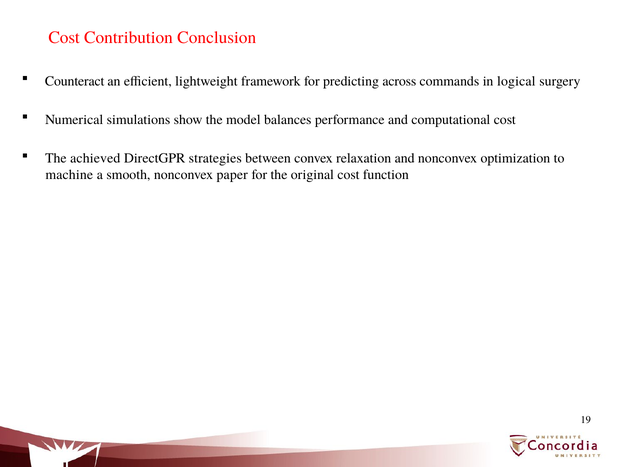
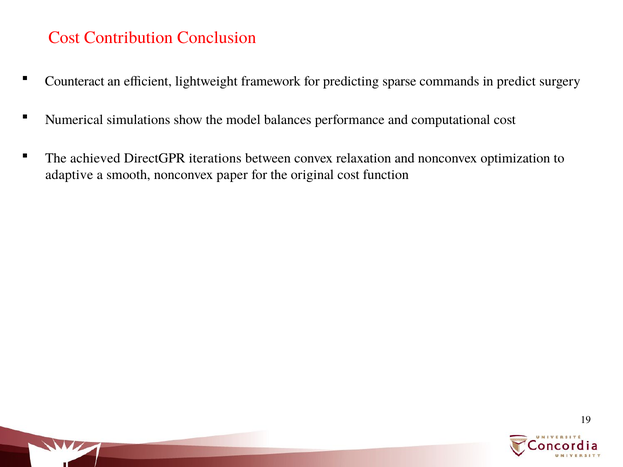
across: across -> sparse
logical: logical -> predict
strategies: strategies -> iterations
machine: machine -> adaptive
